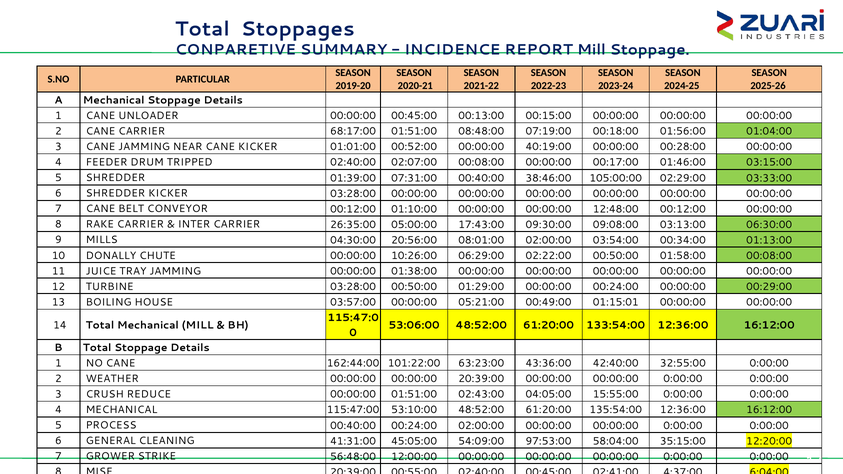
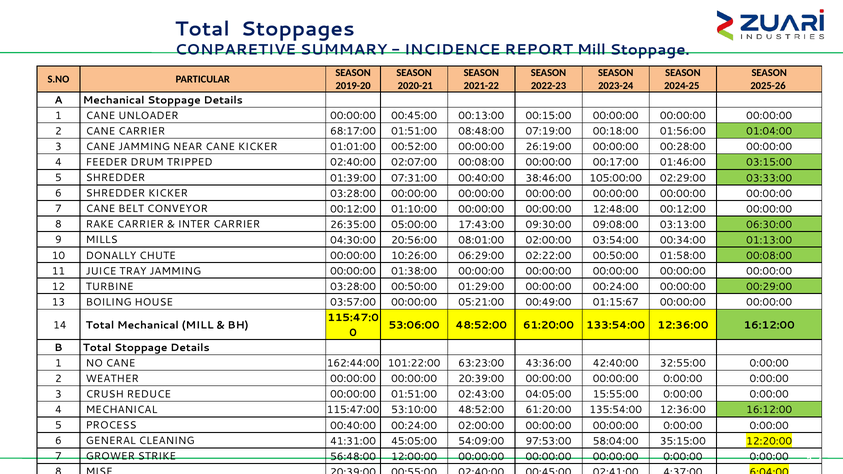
40:19:00: 40:19:00 -> 26:19:00
01:15:01: 01:15:01 -> 01:15:67
